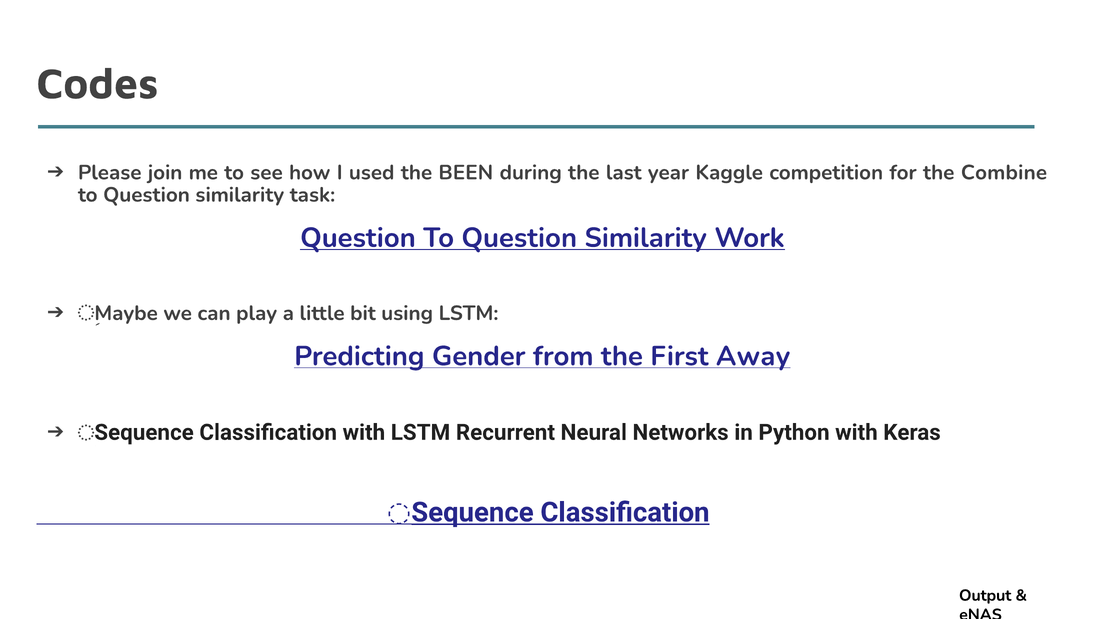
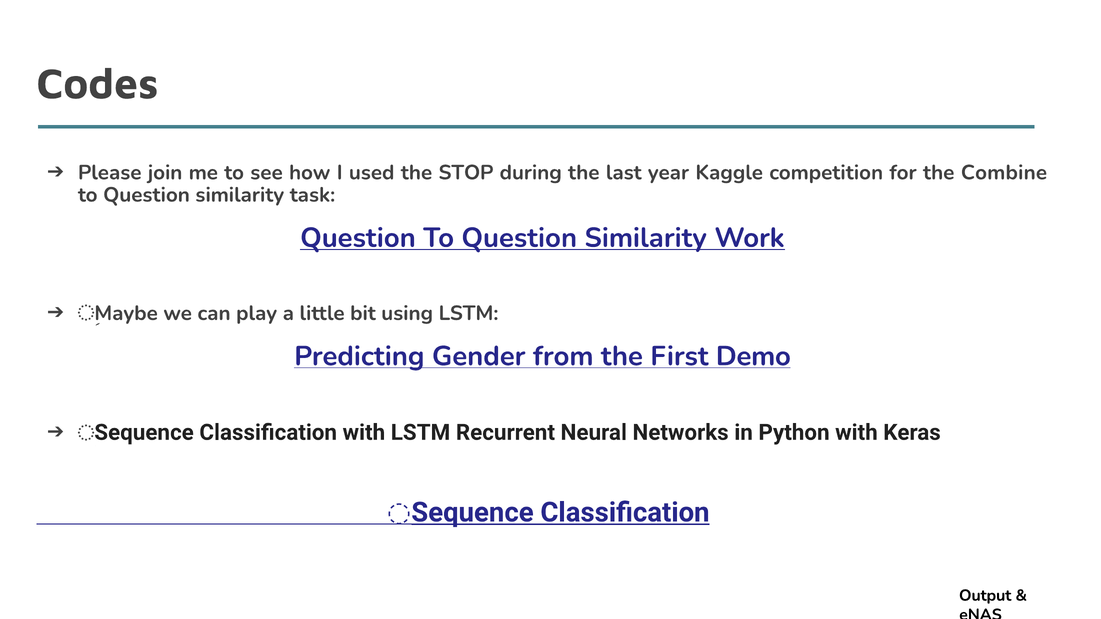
BEEN: BEEN -> STOP
Away: Away -> Demo
